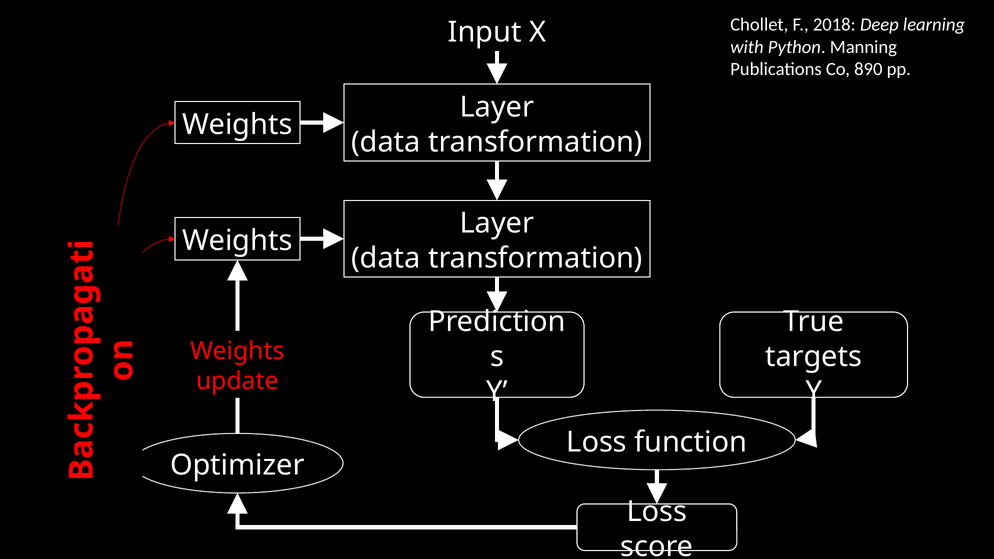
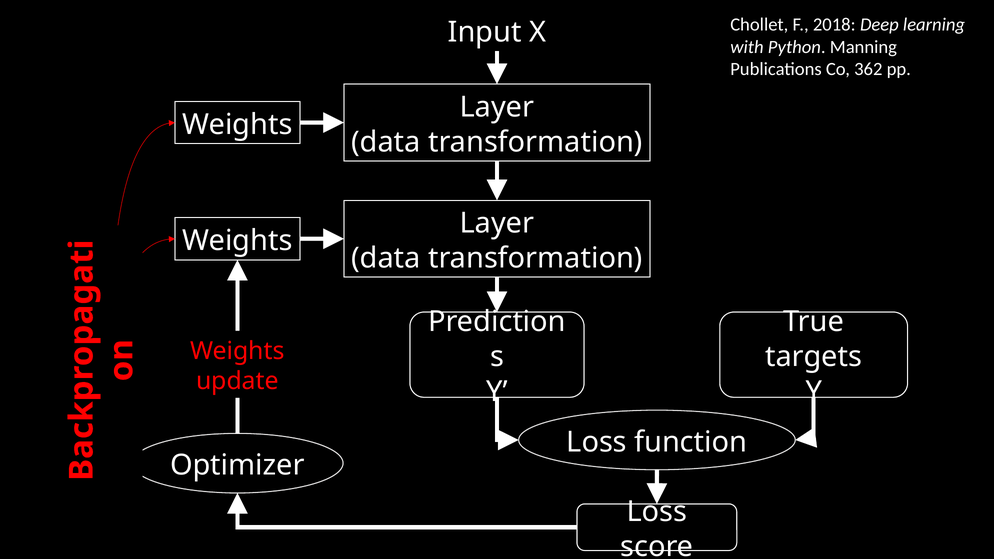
890: 890 -> 362
